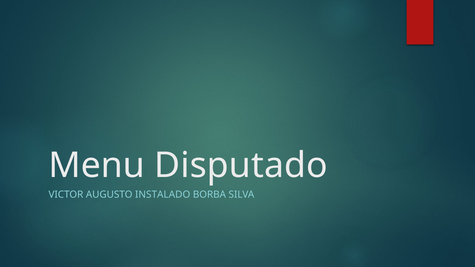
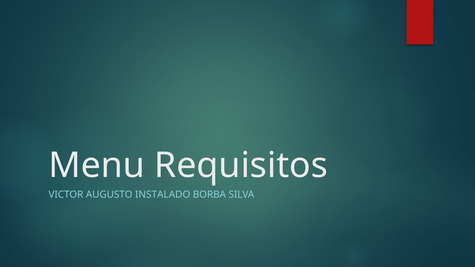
Disputado: Disputado -> Requisitos
